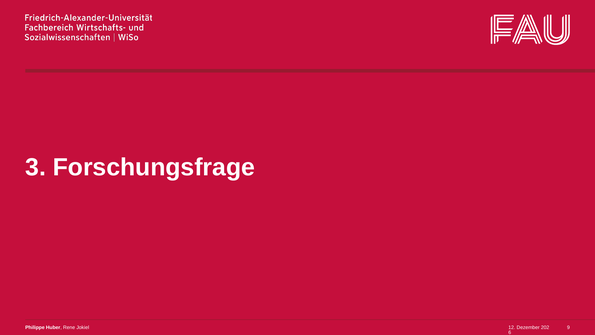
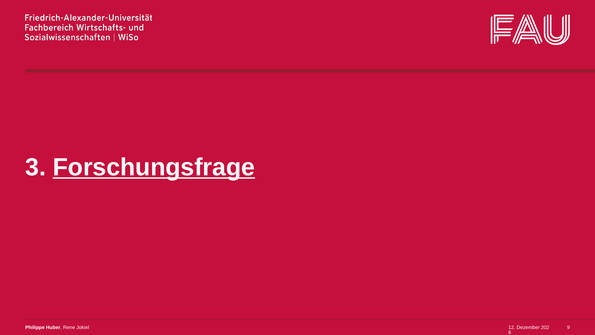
Forschungsfrage underline: none -> present
